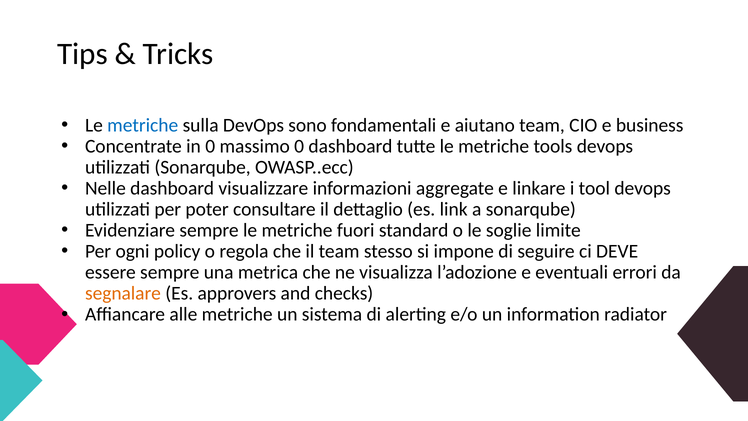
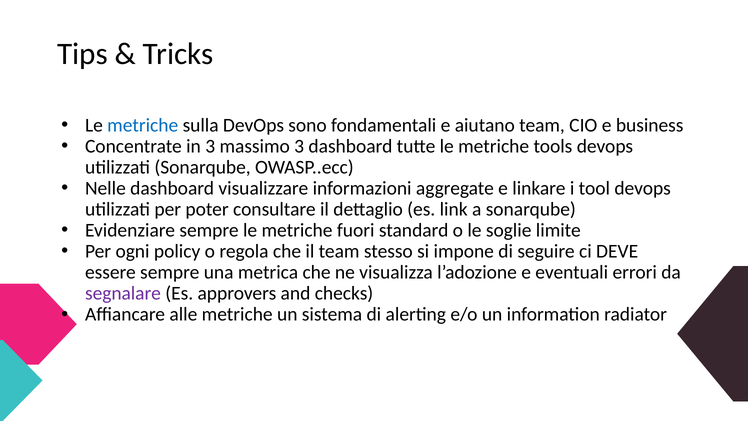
in 0: 0 -> 3
massimo 0: 0 -> 3
segnalare colour: orange -> purple
